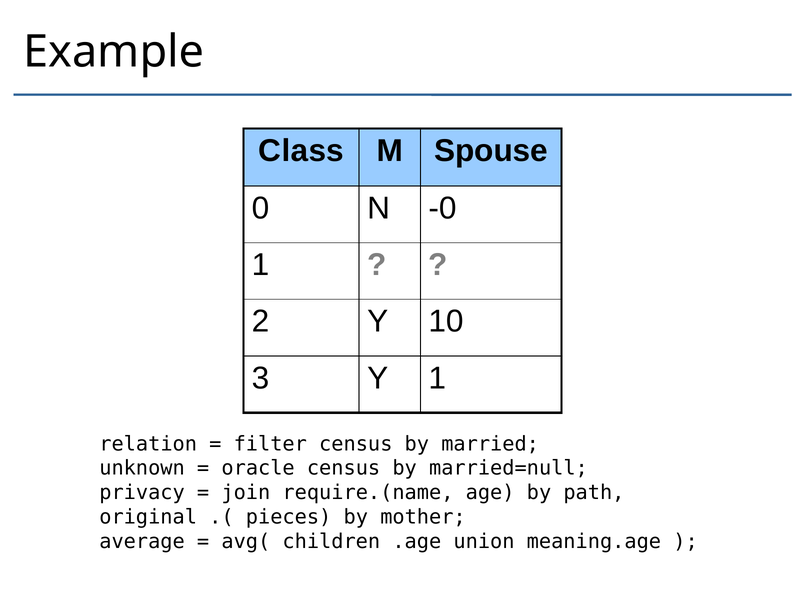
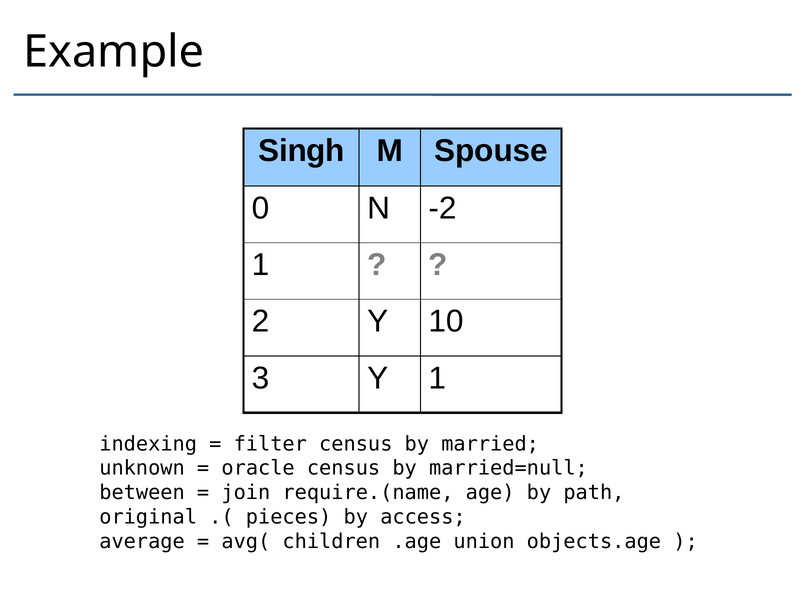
Class: Class -> Singh
-0: -0 -> -2
relation: relation -> indexing
privacy: privacy -> between
mother: mother -> access
meaning.age: meaning.age -> objects.age
